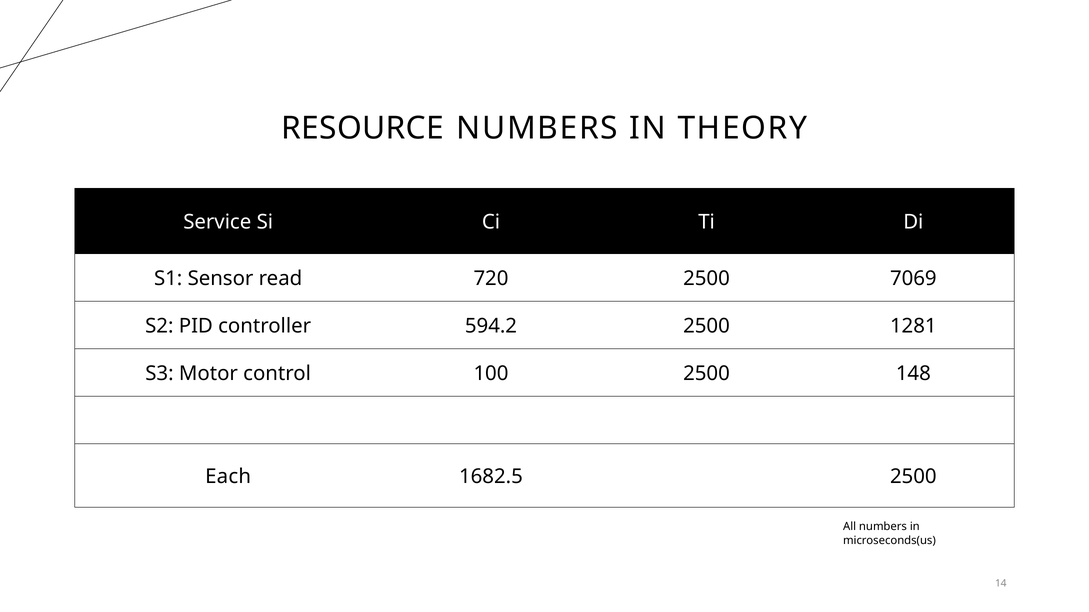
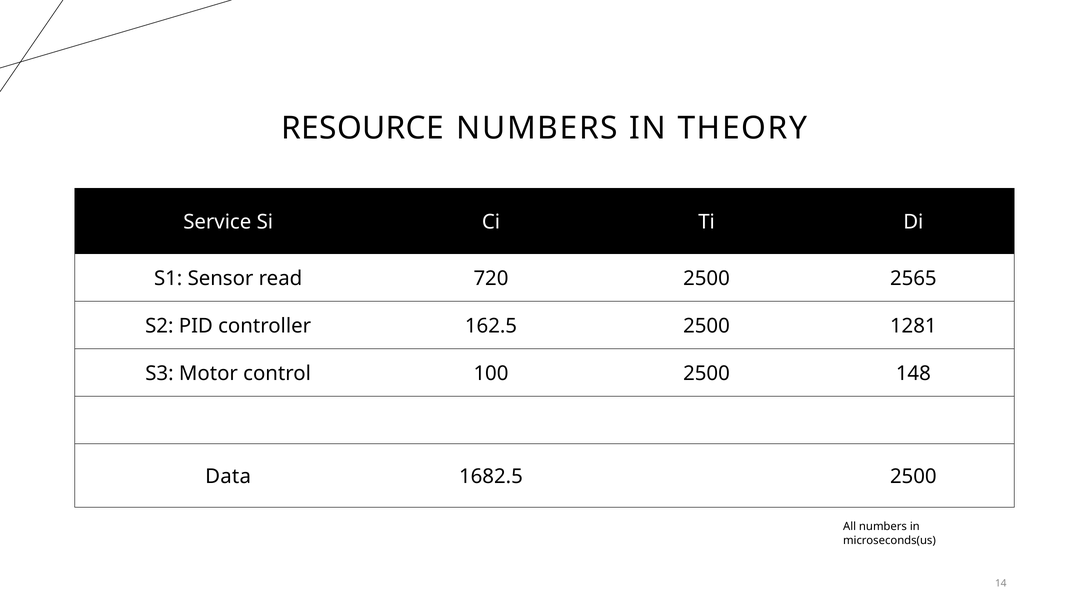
7069: 7069 -> 2565
594.2: 594.2 -> 162.5
Each: Each -> Data
